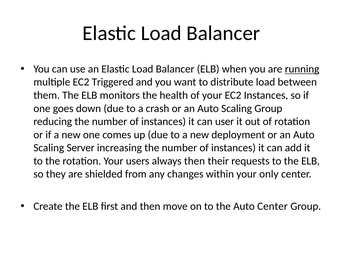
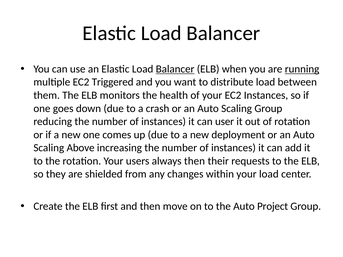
Balancer at (175, 69) underline: none -> present
Server: Server -> Above
your only: only -> load
Auto Center: Center -> Project
